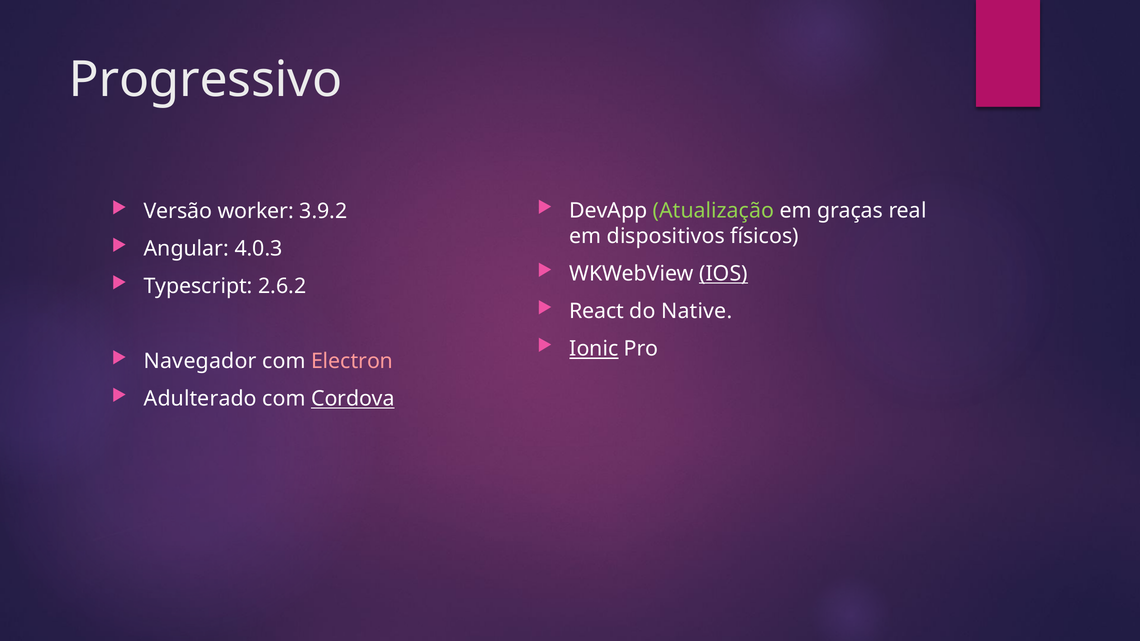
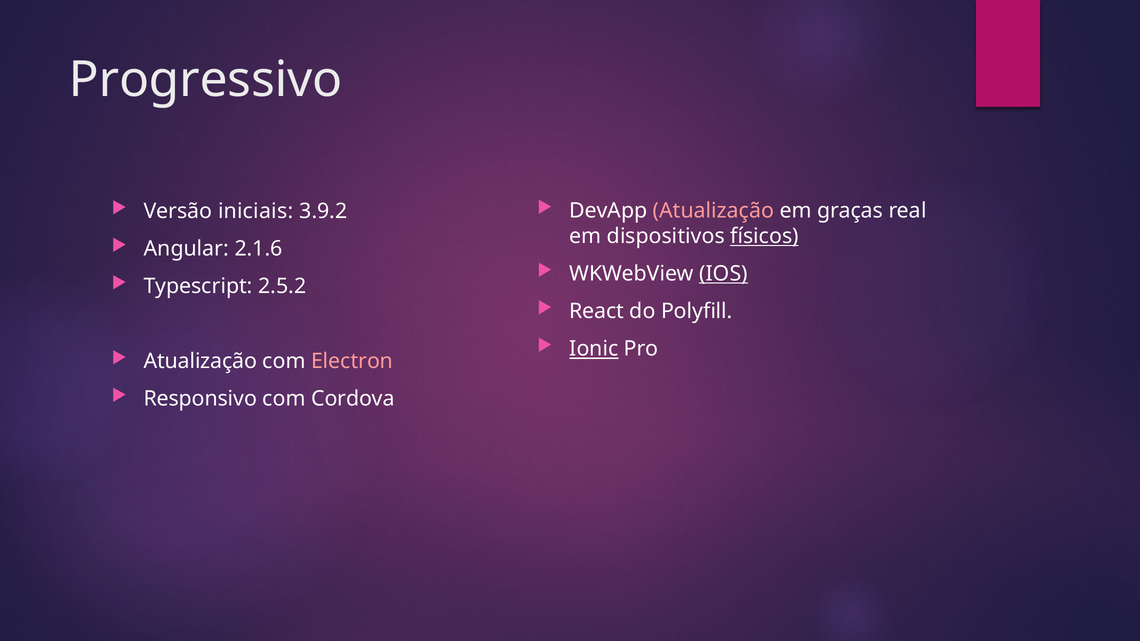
Atualização at (713, 211) colour: light green -> pink
worker: worker -> iniciais
físicos underline: none -> present
4.0.3: 4.0.3 -> 2.1.6
2.6.2: 2.6.2 -> 2.5.2
Native: Native -> Polyfill
Navegador at (200, 361): Navegador -> Atualização
Adulterado: Adulterado -> Responsivo
Cordova underline: present -> none
